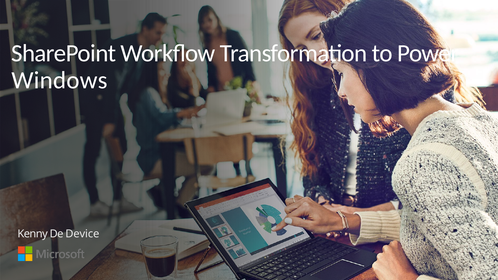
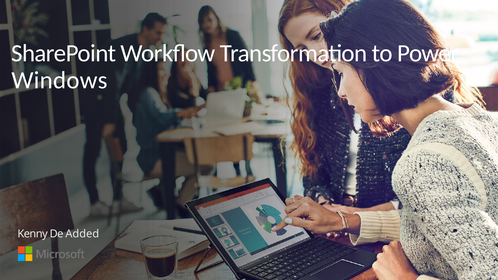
Device: Device -> Added
